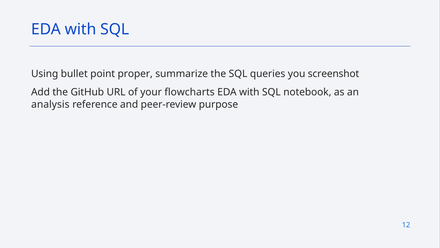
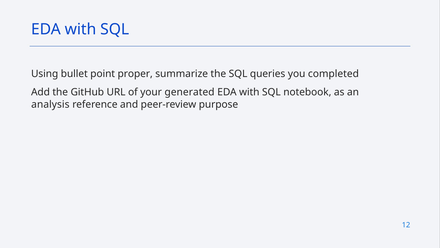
screenshot: screenshot -> completed
flowcharts: flowcharts -> generated
